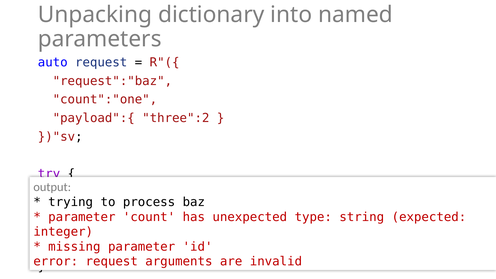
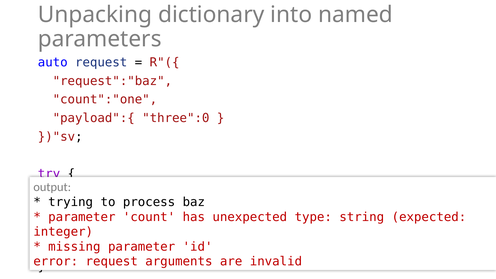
three":2: three":2 -> three":0
